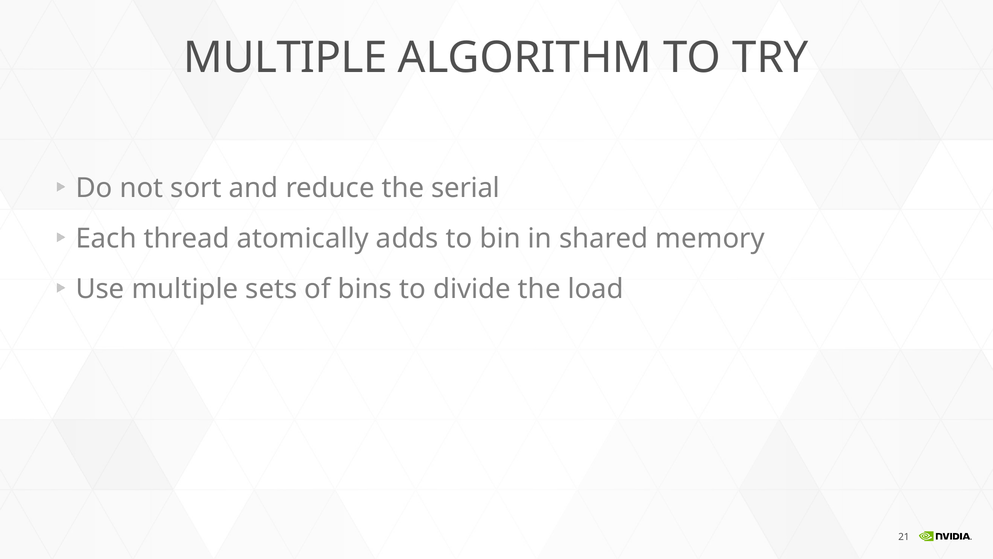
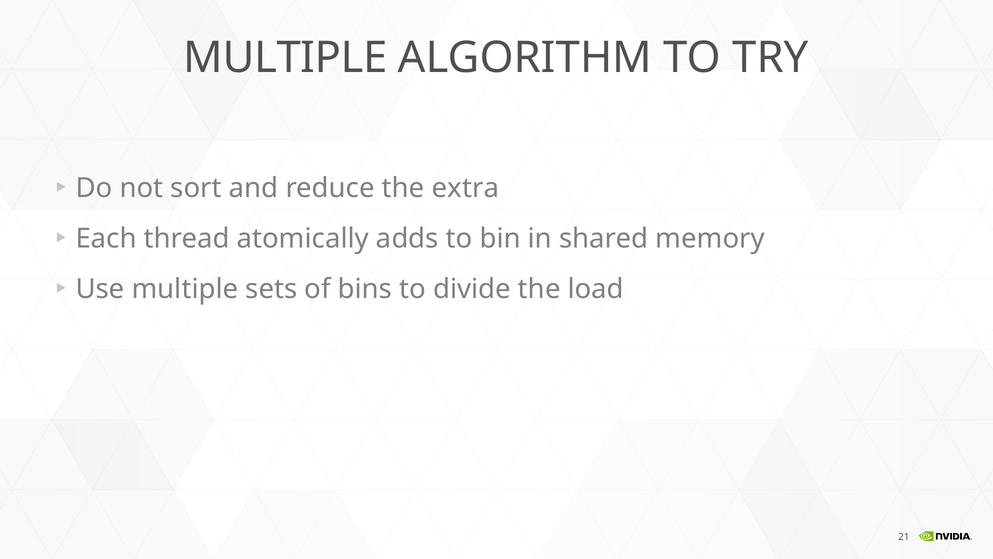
serial: serial -> extra
